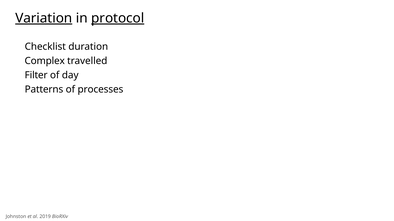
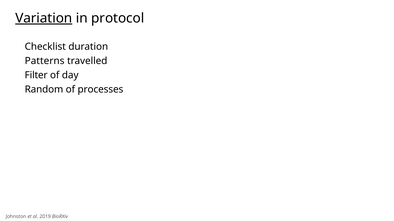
protocol underline: present -> none
Complex: Complex -> Patterns
Patterns: Patterns -> Random
